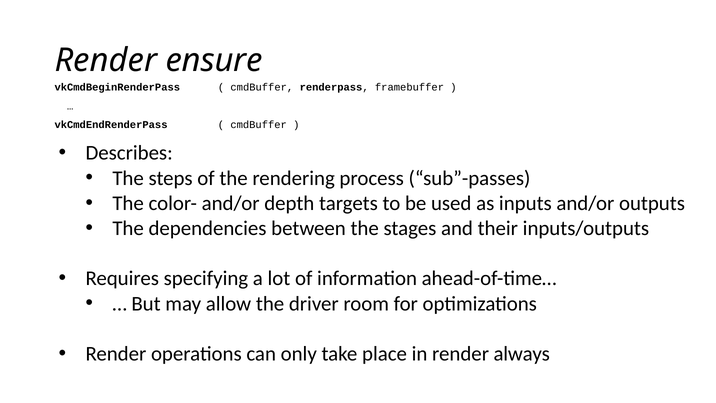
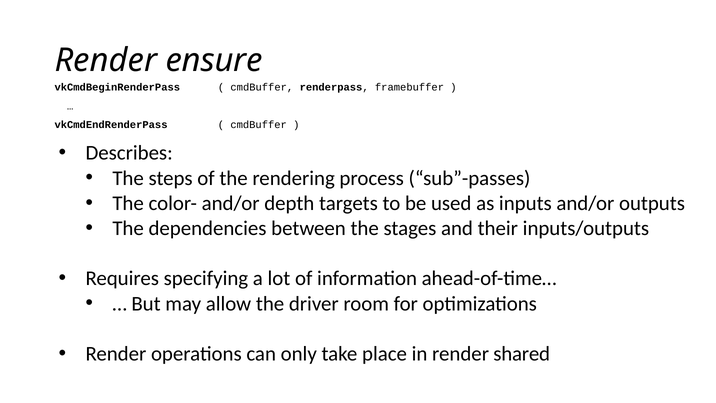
always: always -> shared
